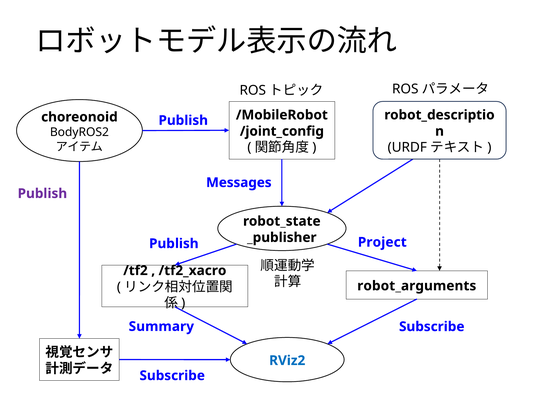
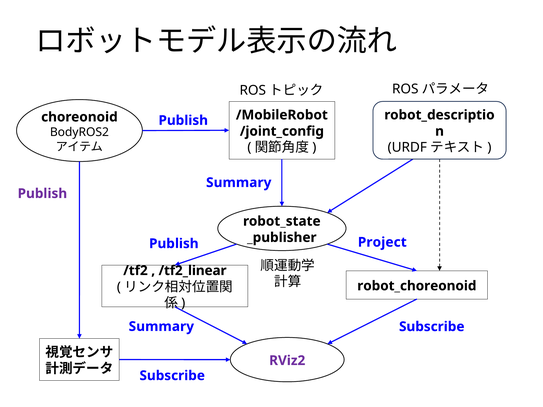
Messages at (239, 183): Messages -> Summary
/tf2_xacro: /tf2_xacro -> /tf2_linear
robot_arguments: robot_arguments -> robot_choreonoid
RViz2 colour: blue -> purple
